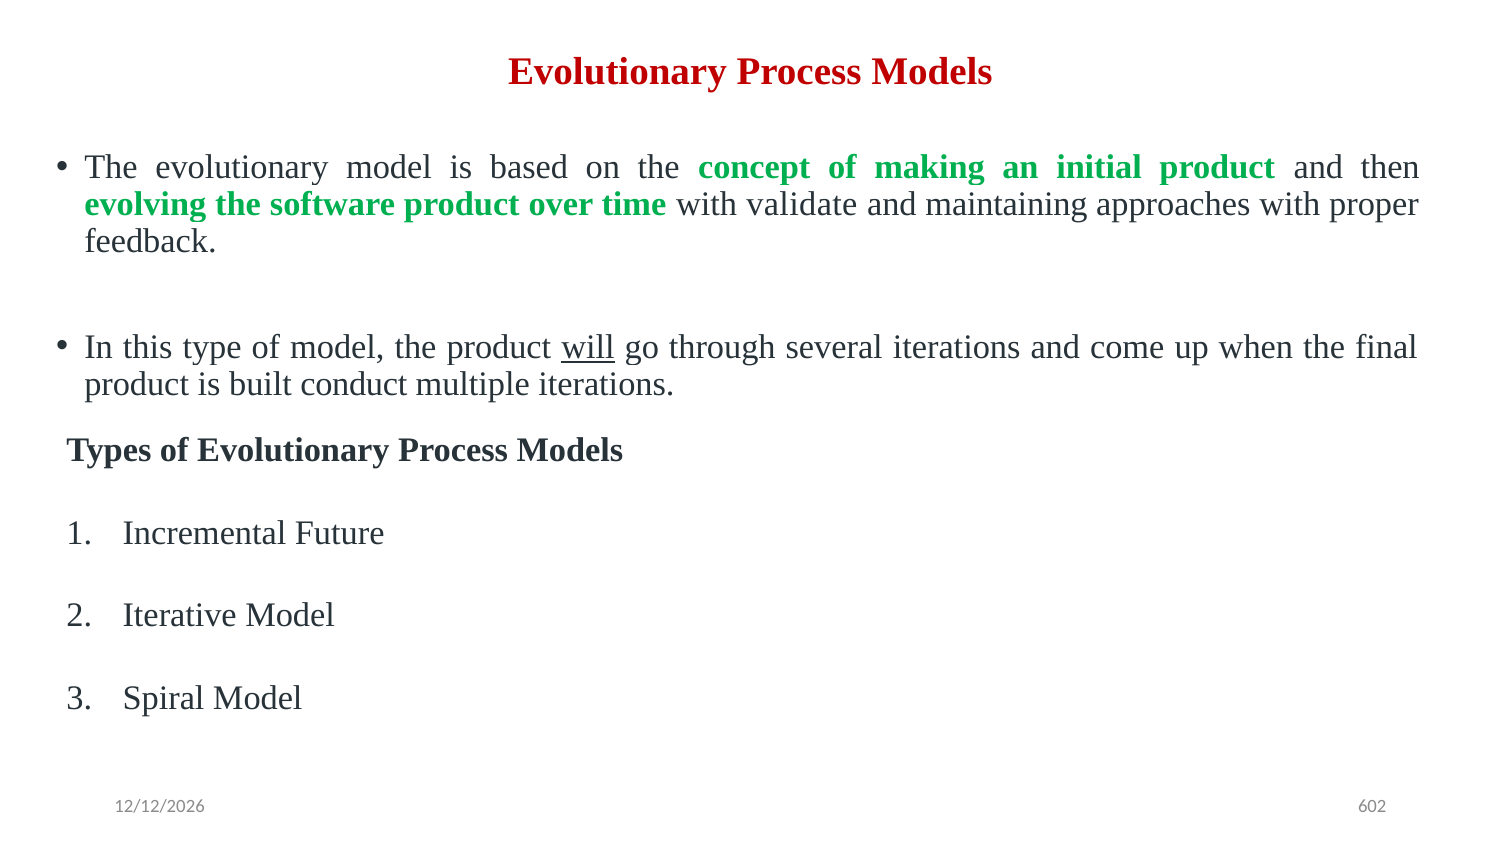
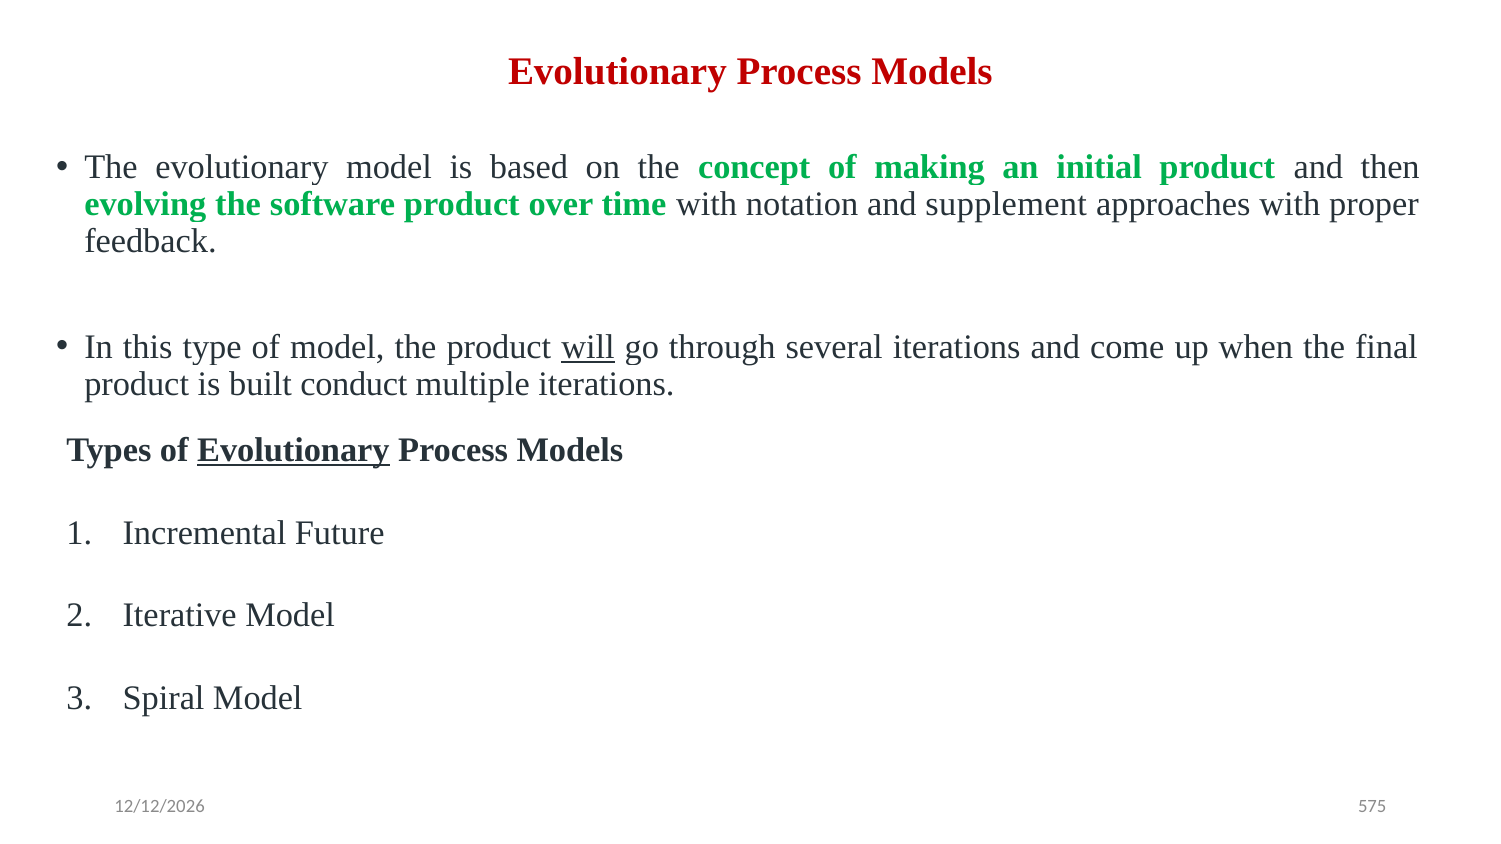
validate: validate -> notation
maintaining: maintaining -> supplement
Evolutionary at (293, 451) underline: none -> present
602: 602 -> 575
